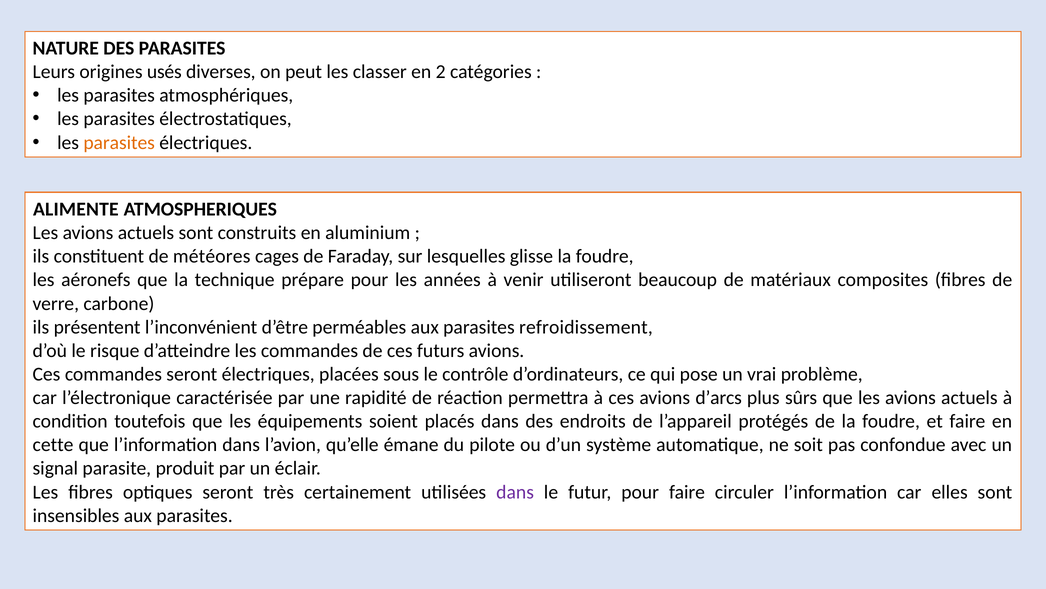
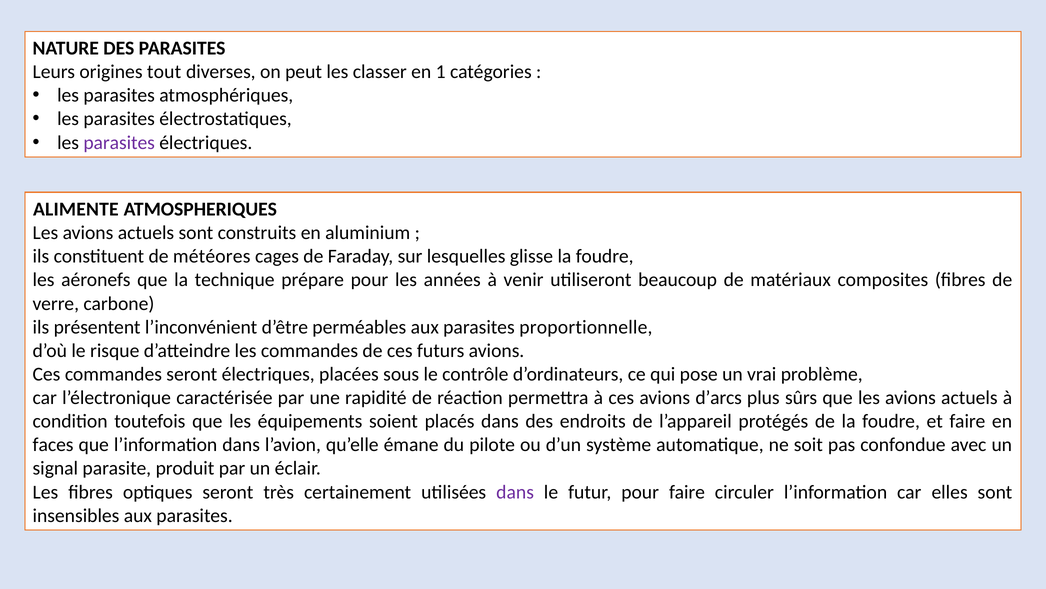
usés: usés -> tout
2: 2 -> 1
parasites at (119, 142) colour: orange -> purple
refroidissement: refroidissement -> proportionnelle
cette: cette -> faces
